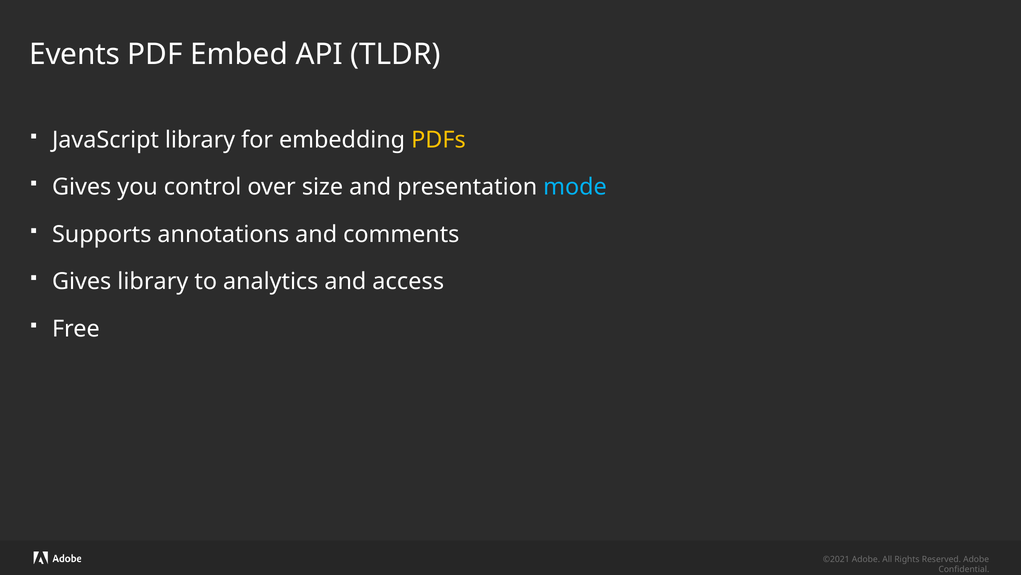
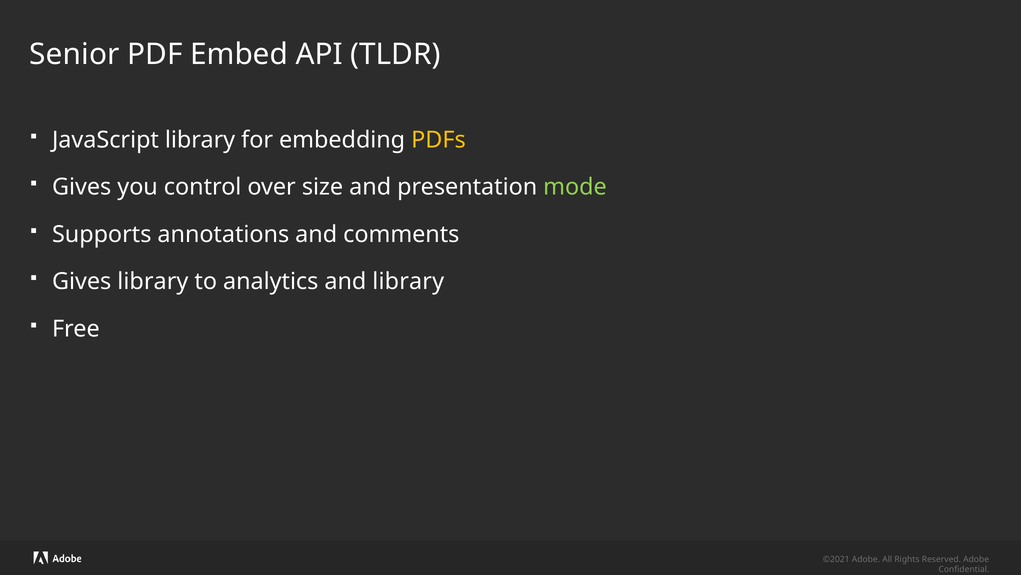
Events: Events -> Senior
mode colour: light blue -> light green
and access: access -> library
